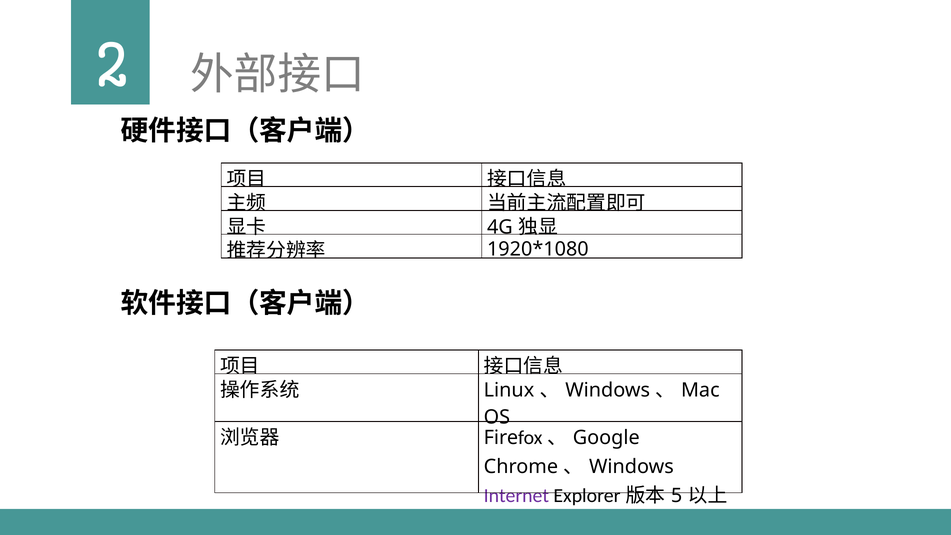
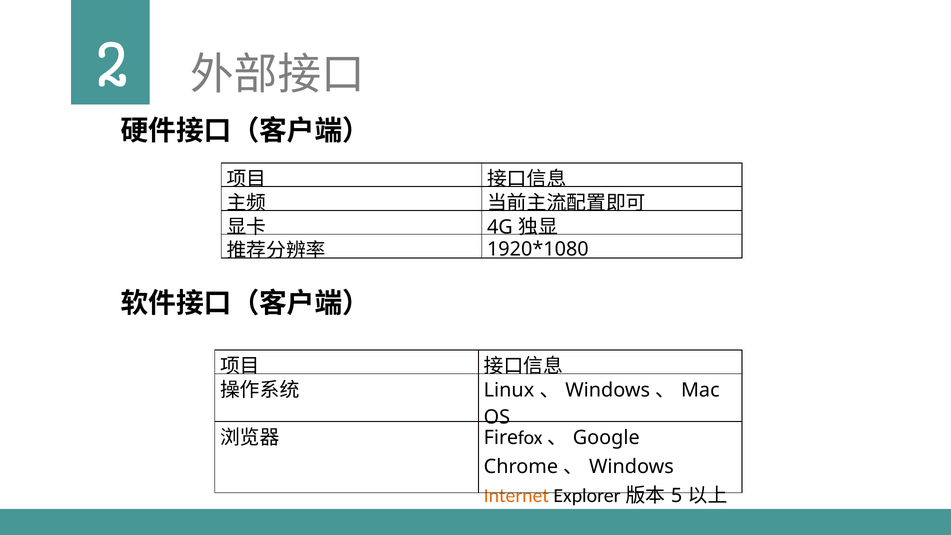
Internet colour: purple -> orange
